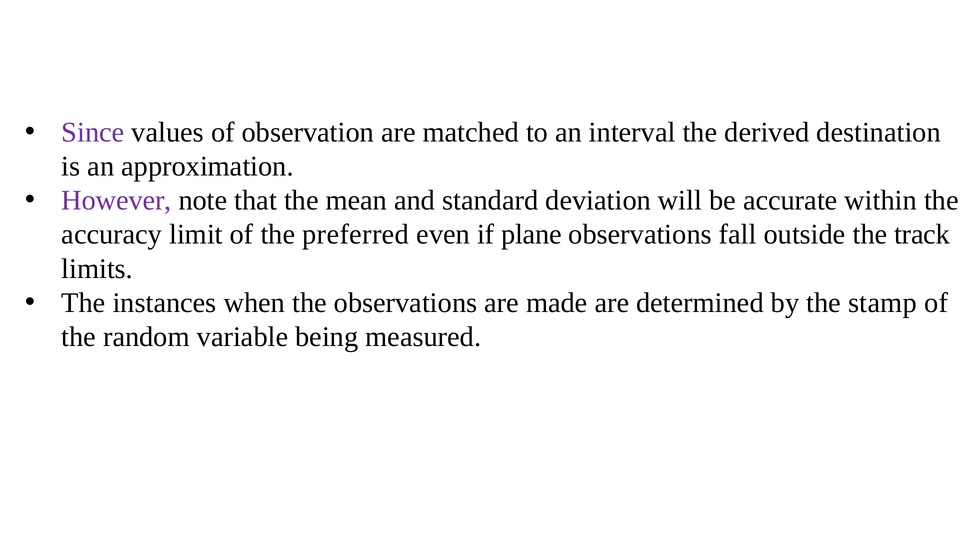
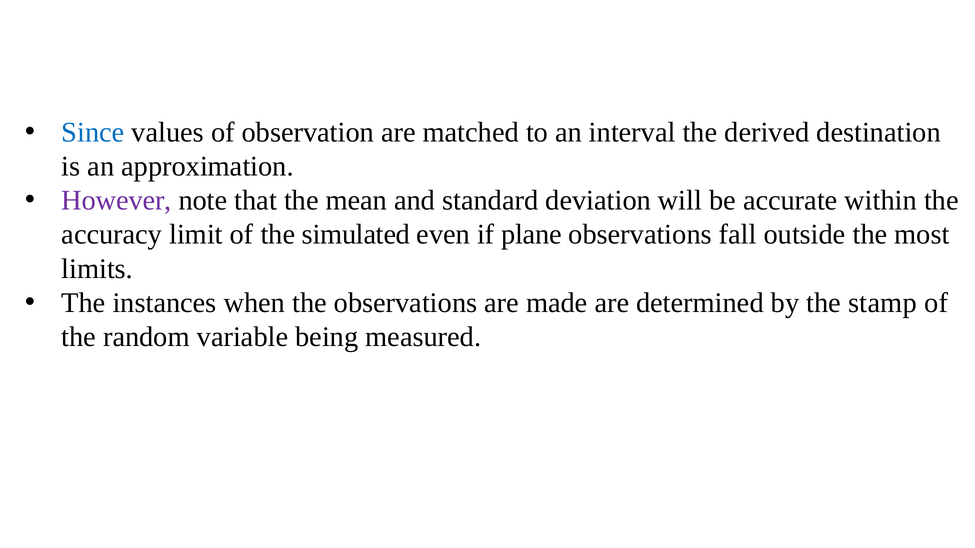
Since colour: purple -> blue
preferred: preferred -> simulated
track: track -> most
